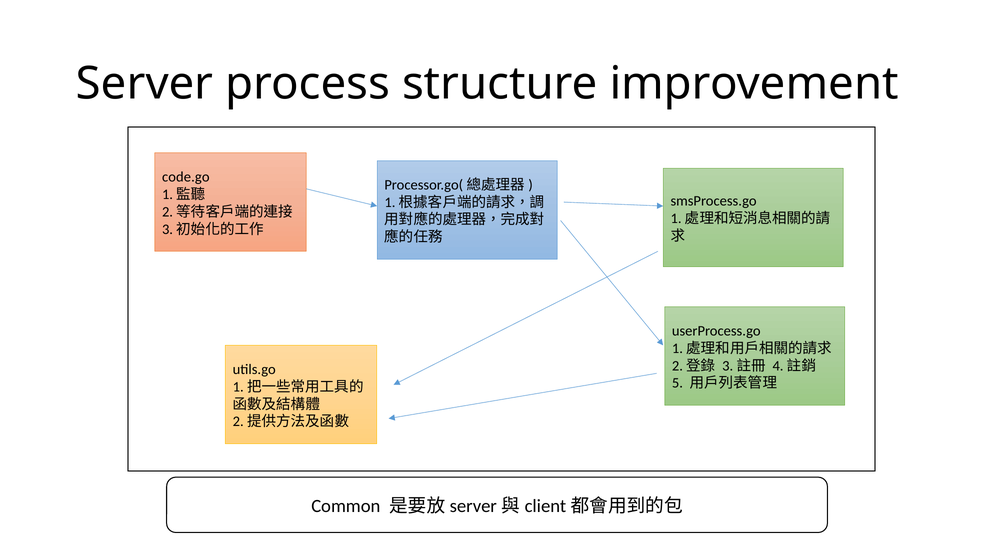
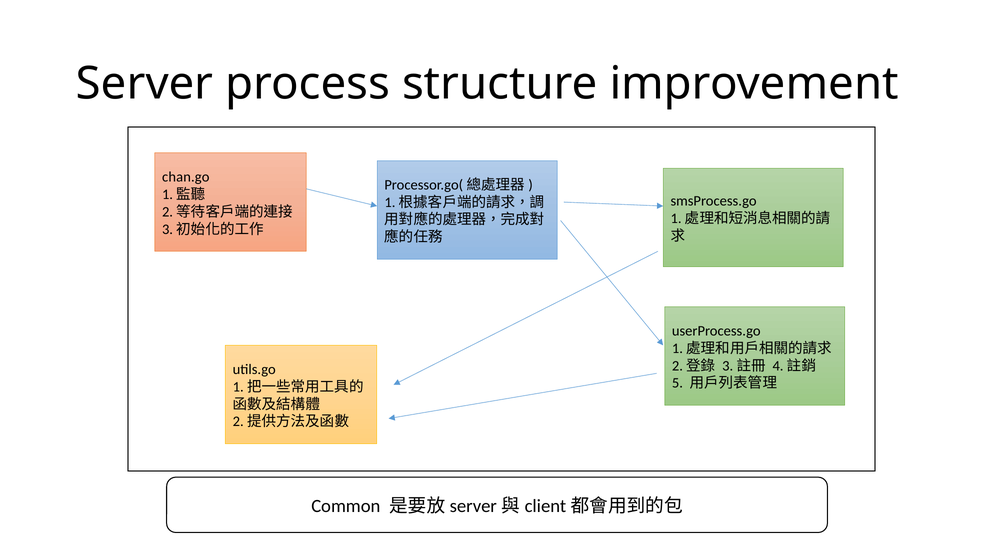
code.go: code.go -> chan.go
